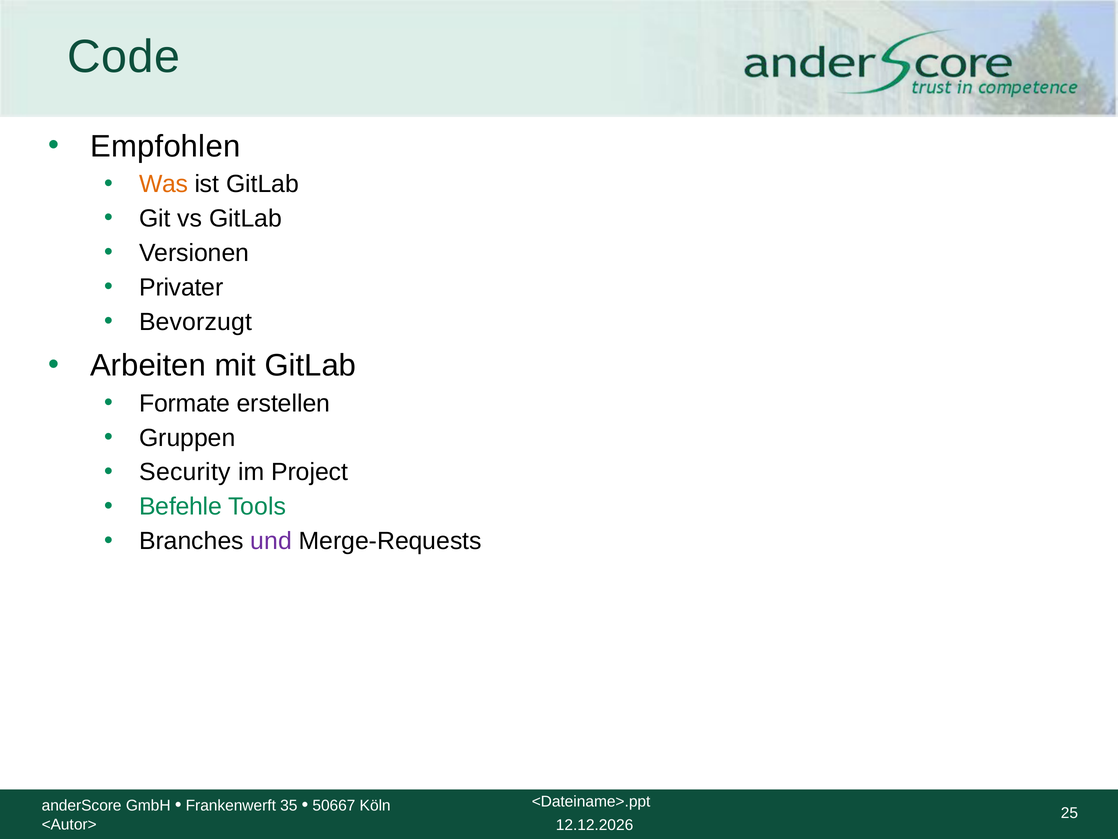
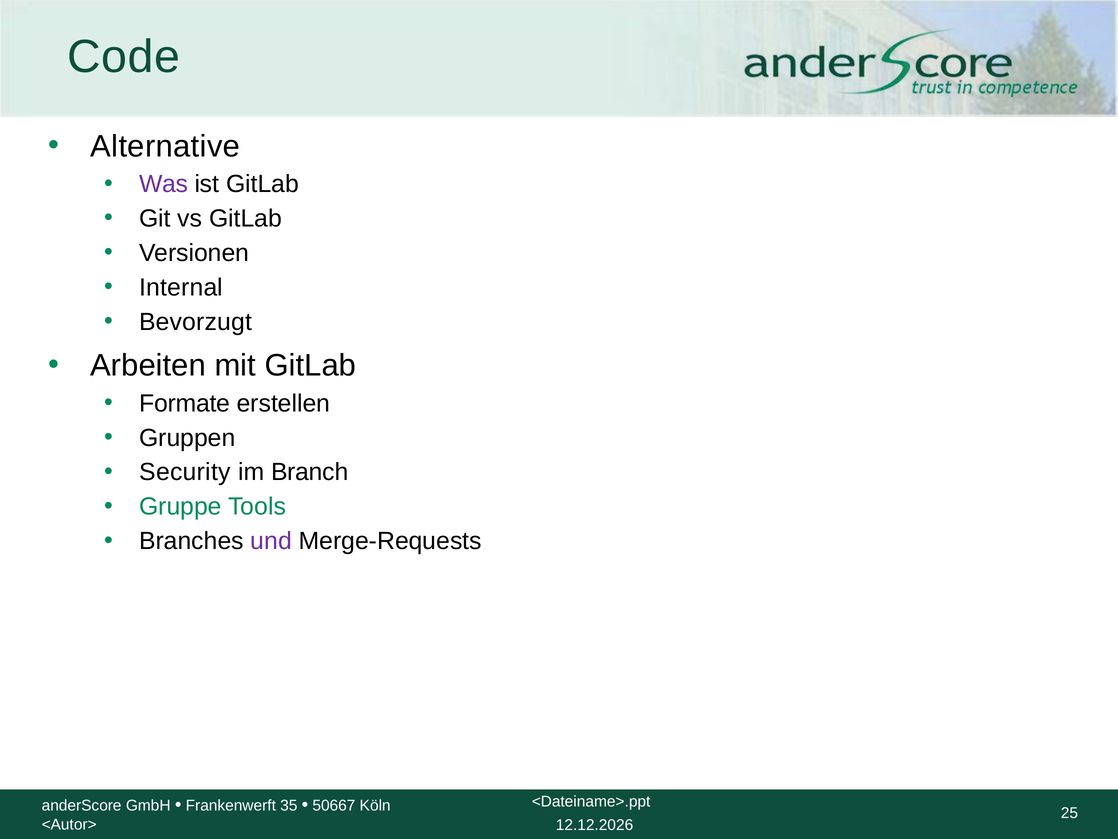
Empfohlen: Empfohlen -> Alternative
Was colour: orange -> purple
Privater: Privater -> Internal
Project: Project -> Branch
Befehle: Befehle -> Gruppe
